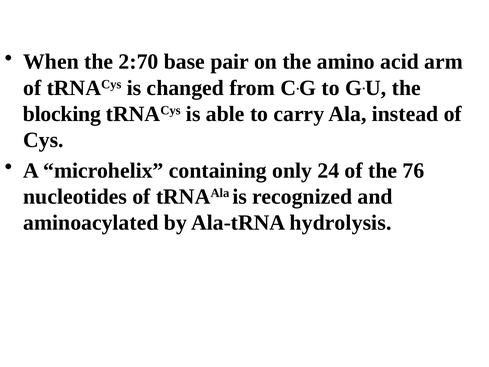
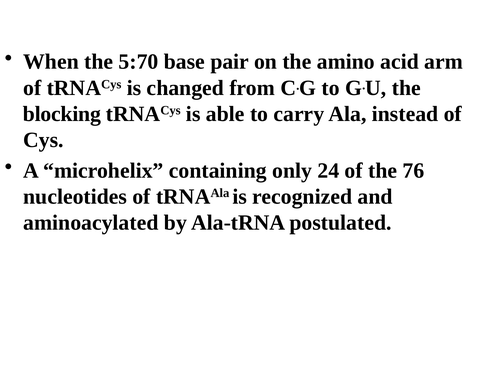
2:70: 2:70 -> 5:70
hydrolysis: hydrolysis -> postulated
